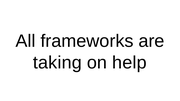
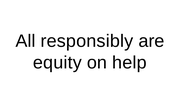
frameworks: frameworks -> responsibly
taking: taking -> equity
